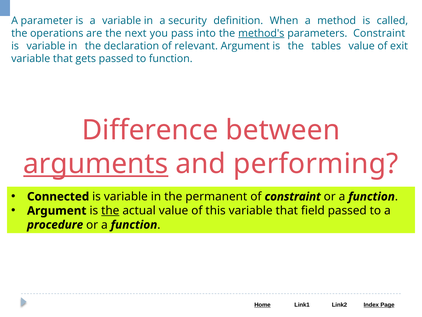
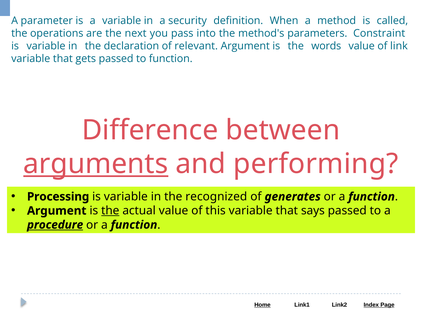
method's underline: present -> none
tables: tables -> words
exit: exit -> link
Connected: Connected -> Processing
permanent: permanent -> recognized
of constraint: constraint -> generates
field: field -> says
procedure underline: none -> present
